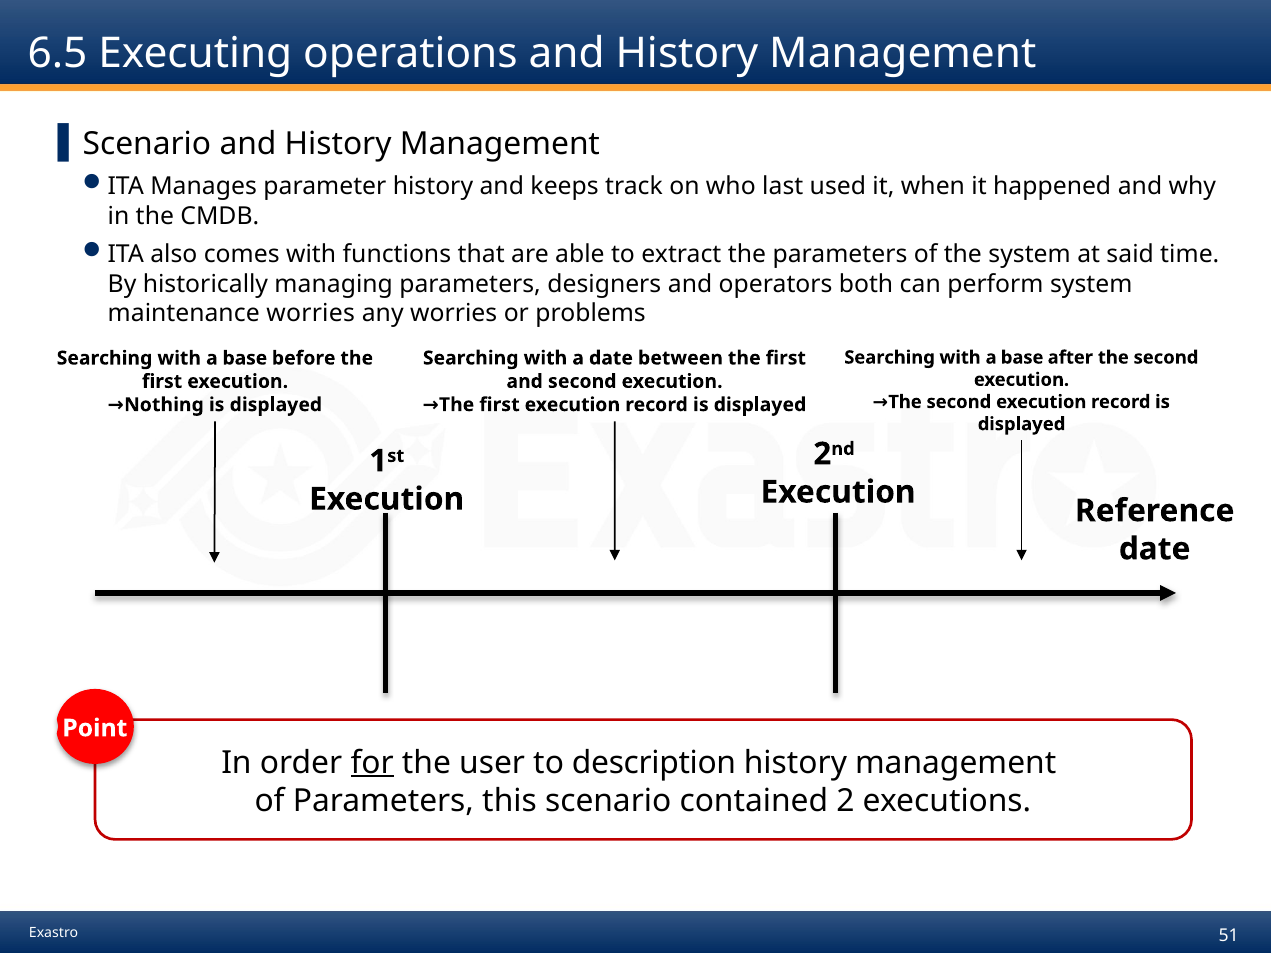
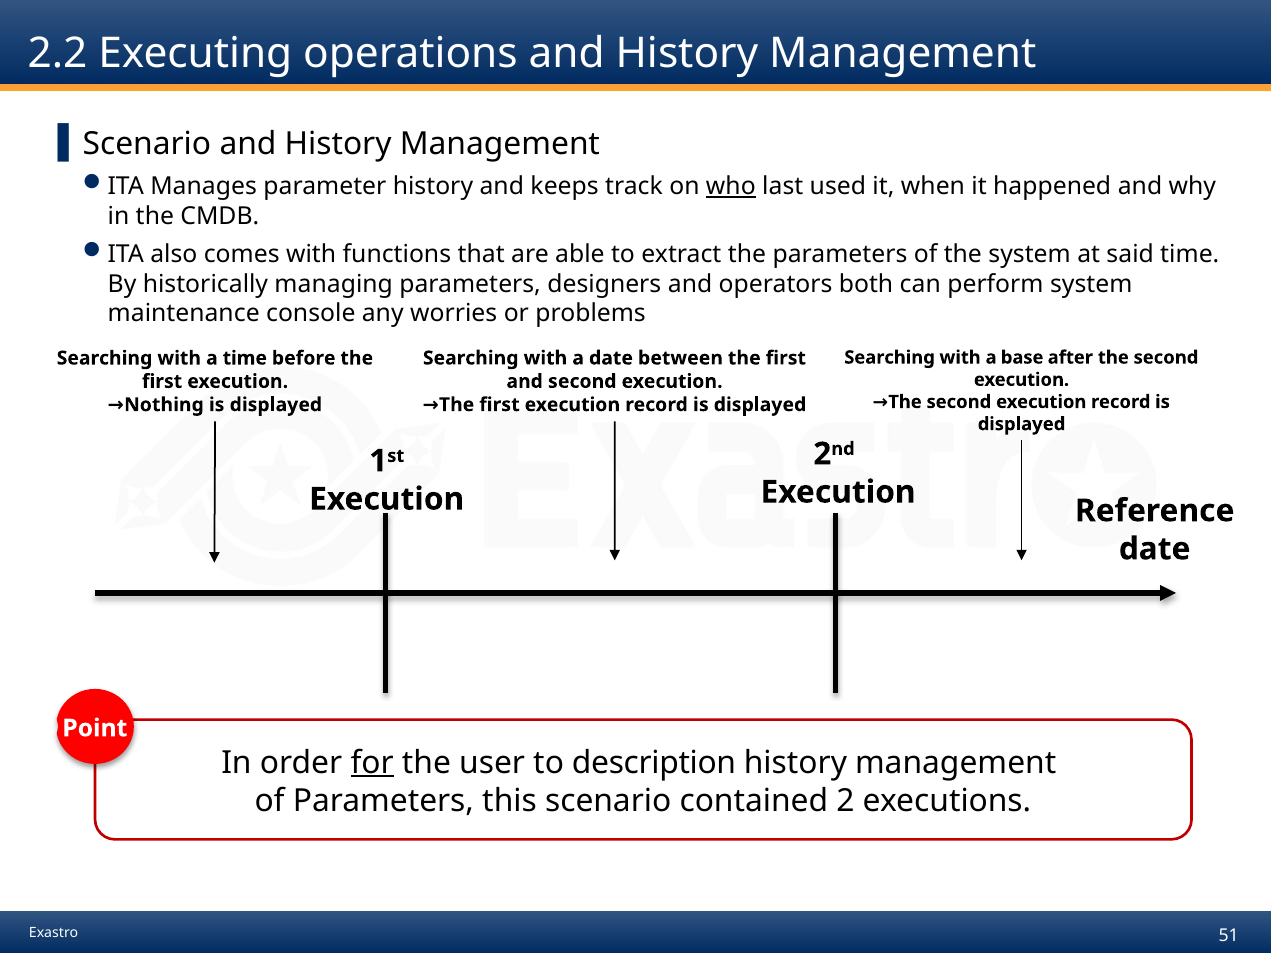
6.5: 6.5 -> 2.2
who underline: none -> present
maintenance worries: worries -> console
base at (245, 358): base -> time
